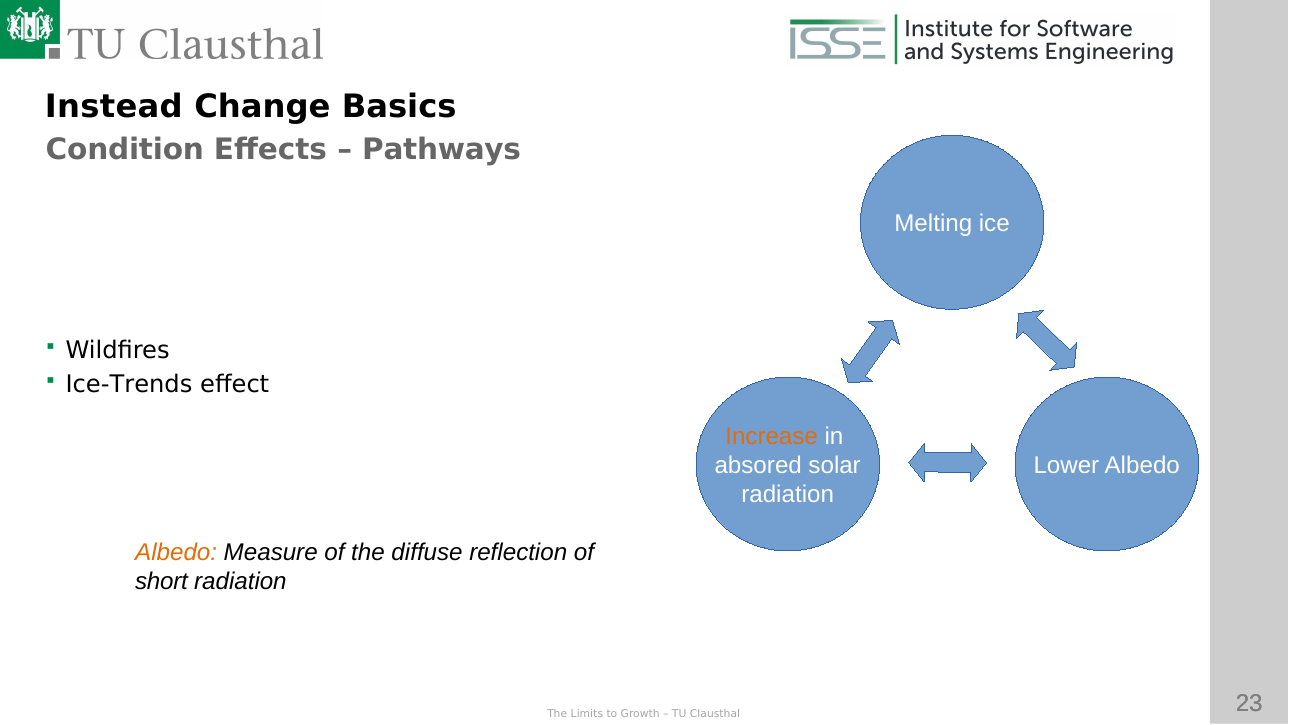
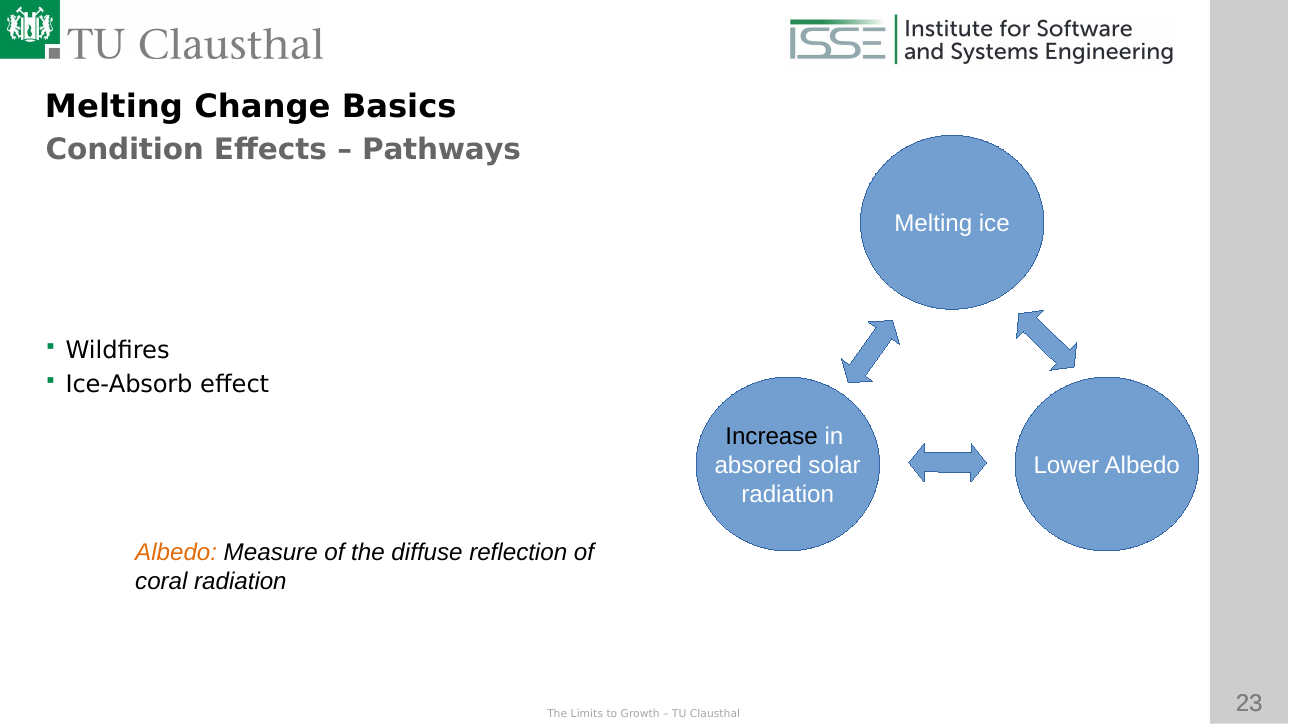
Instead at (114, 107): Instead -> Melting
Ice-Trends: Ice-Trends -> Ice-Absorb
Increase colour: orange -> black
short: short -> coral
